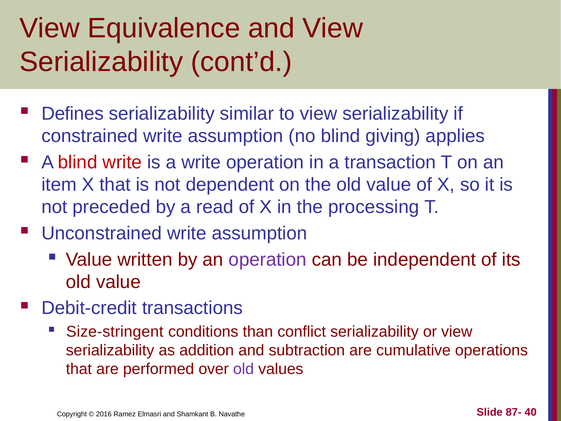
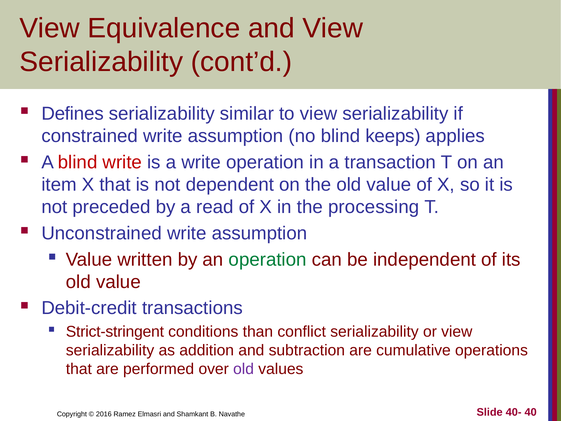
giving: giving -> keeps
operation at (268, 259) colour: purple -> green
Size-stringent: Size-stringent -> Strict-stringent
87-: 87- -> 40-
